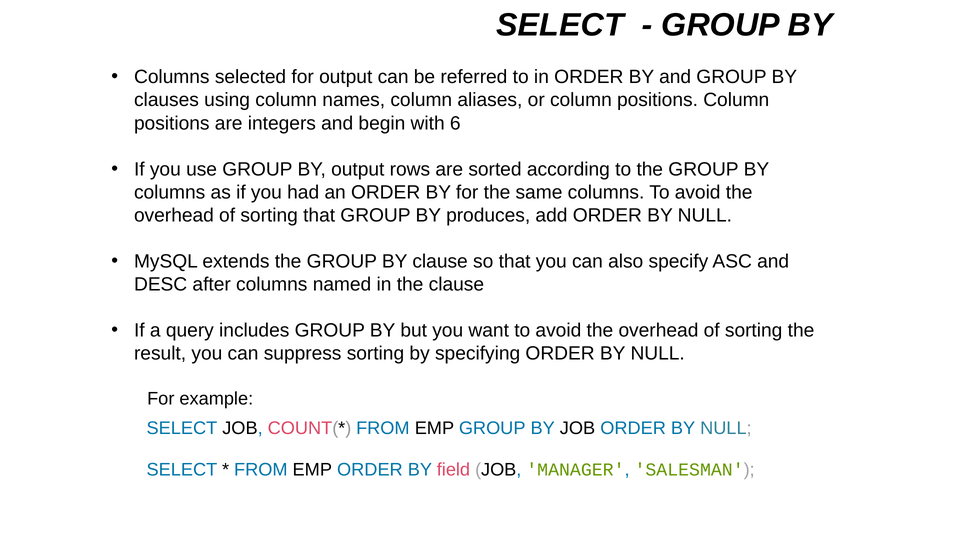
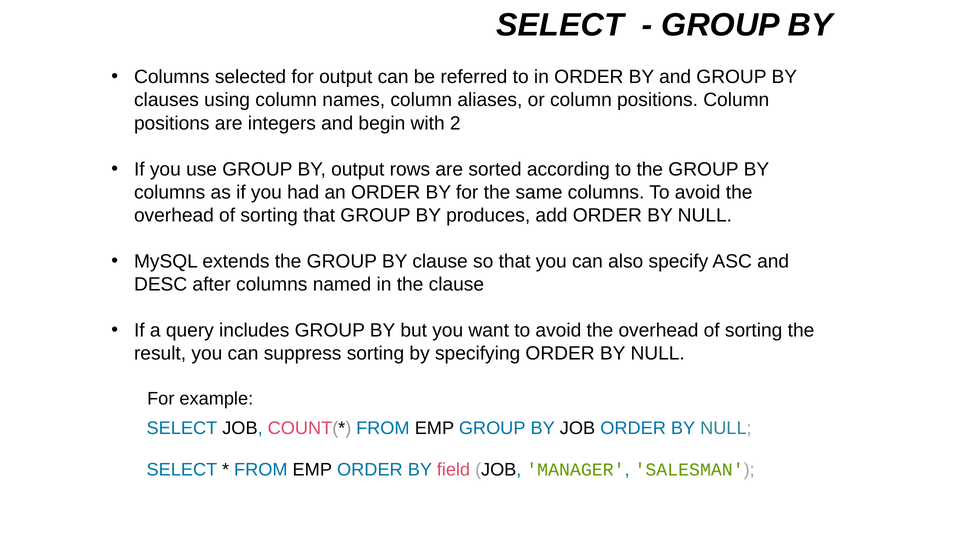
6: 6 -> 2
